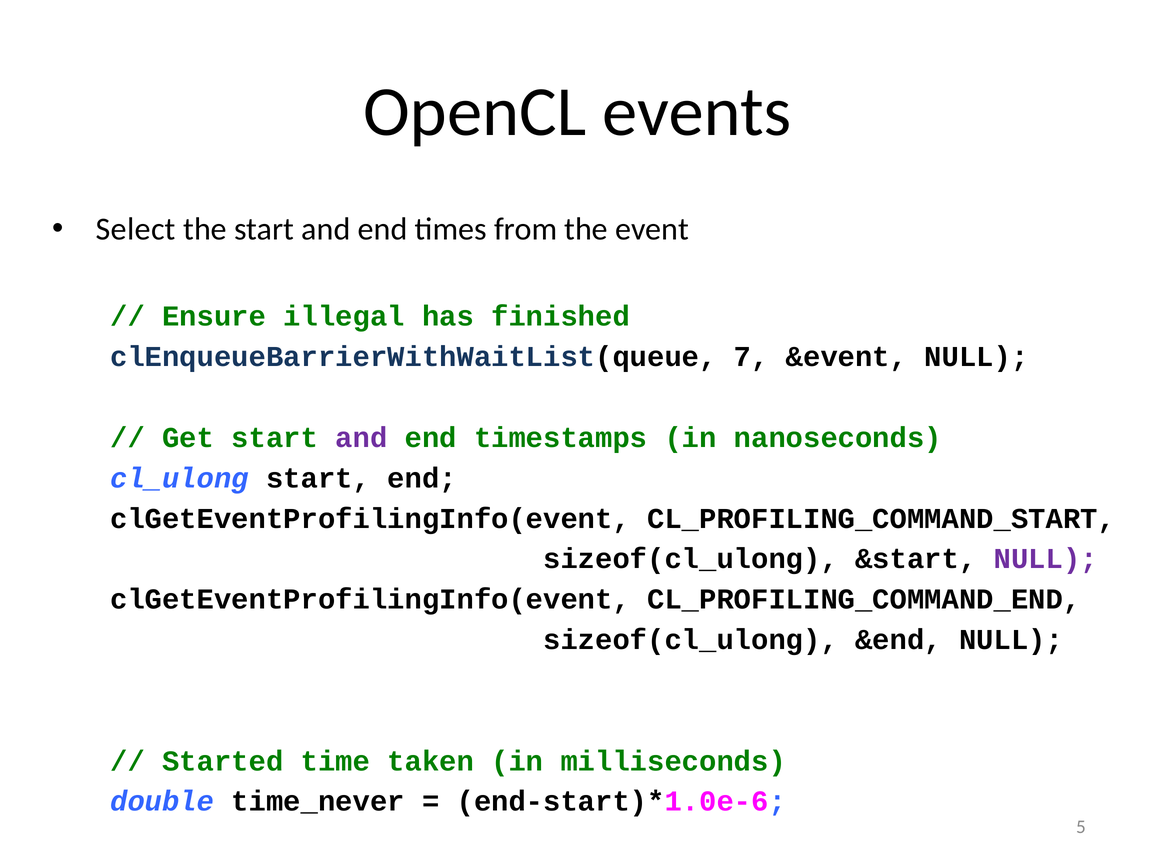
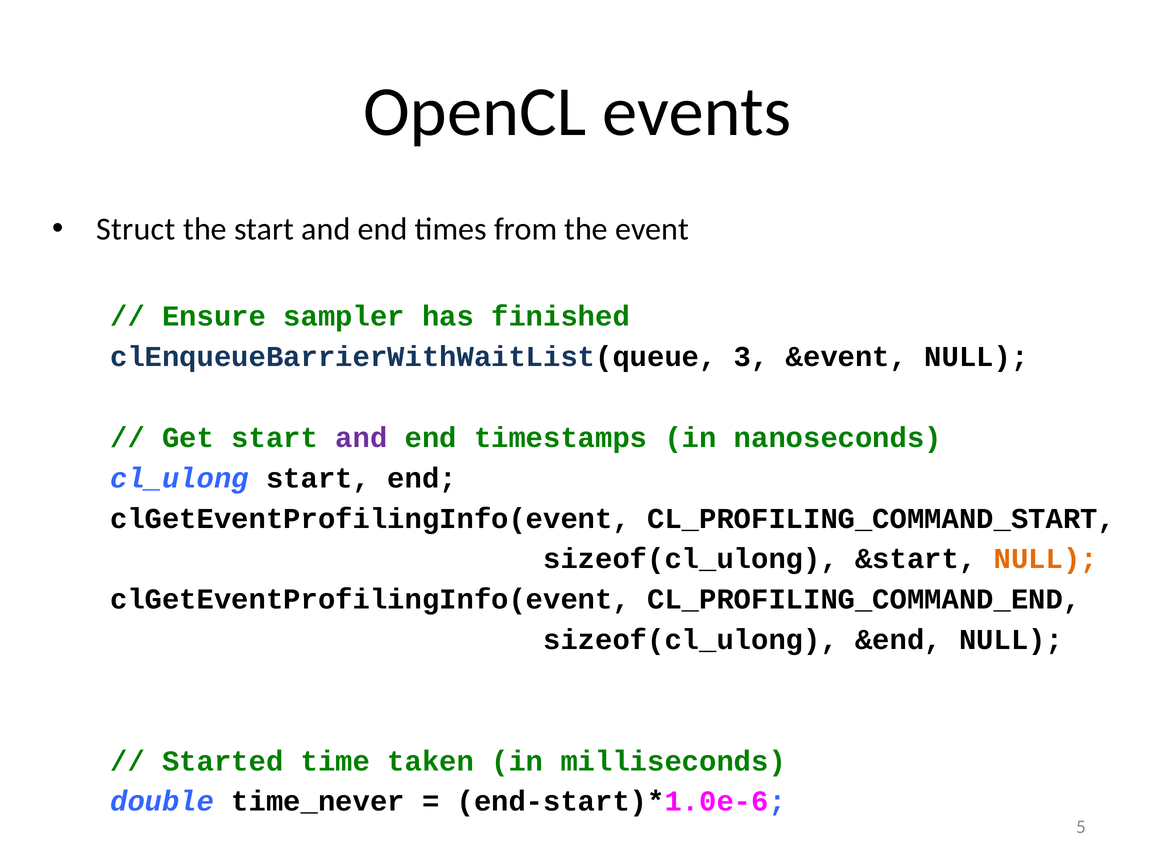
Select: Select -> Struct
illegal: illegal -> sampler
7: 7 -> 3
NULL at (1046, 559) colour: purple -> orange
